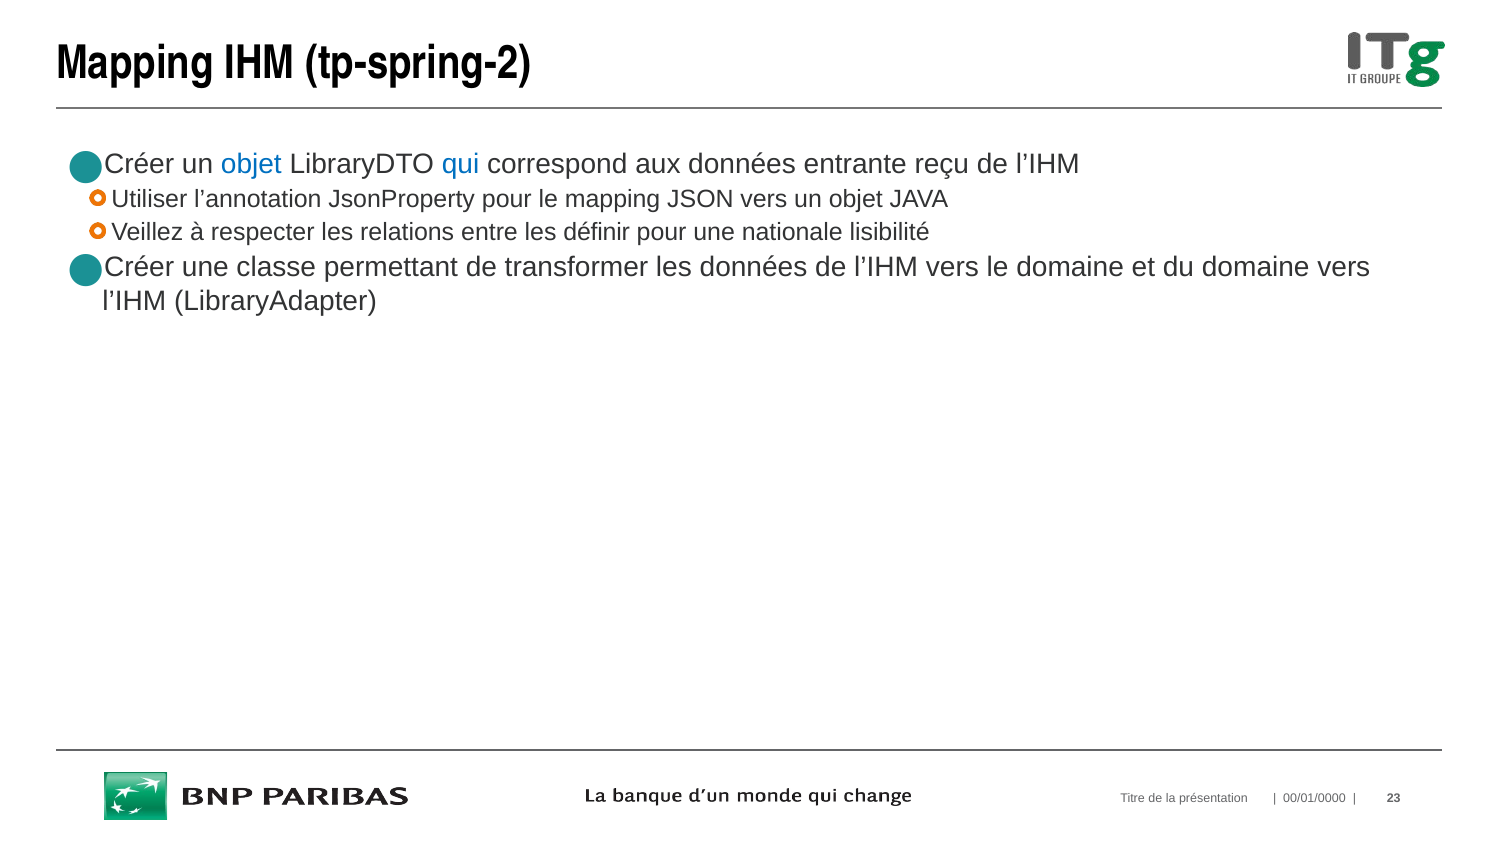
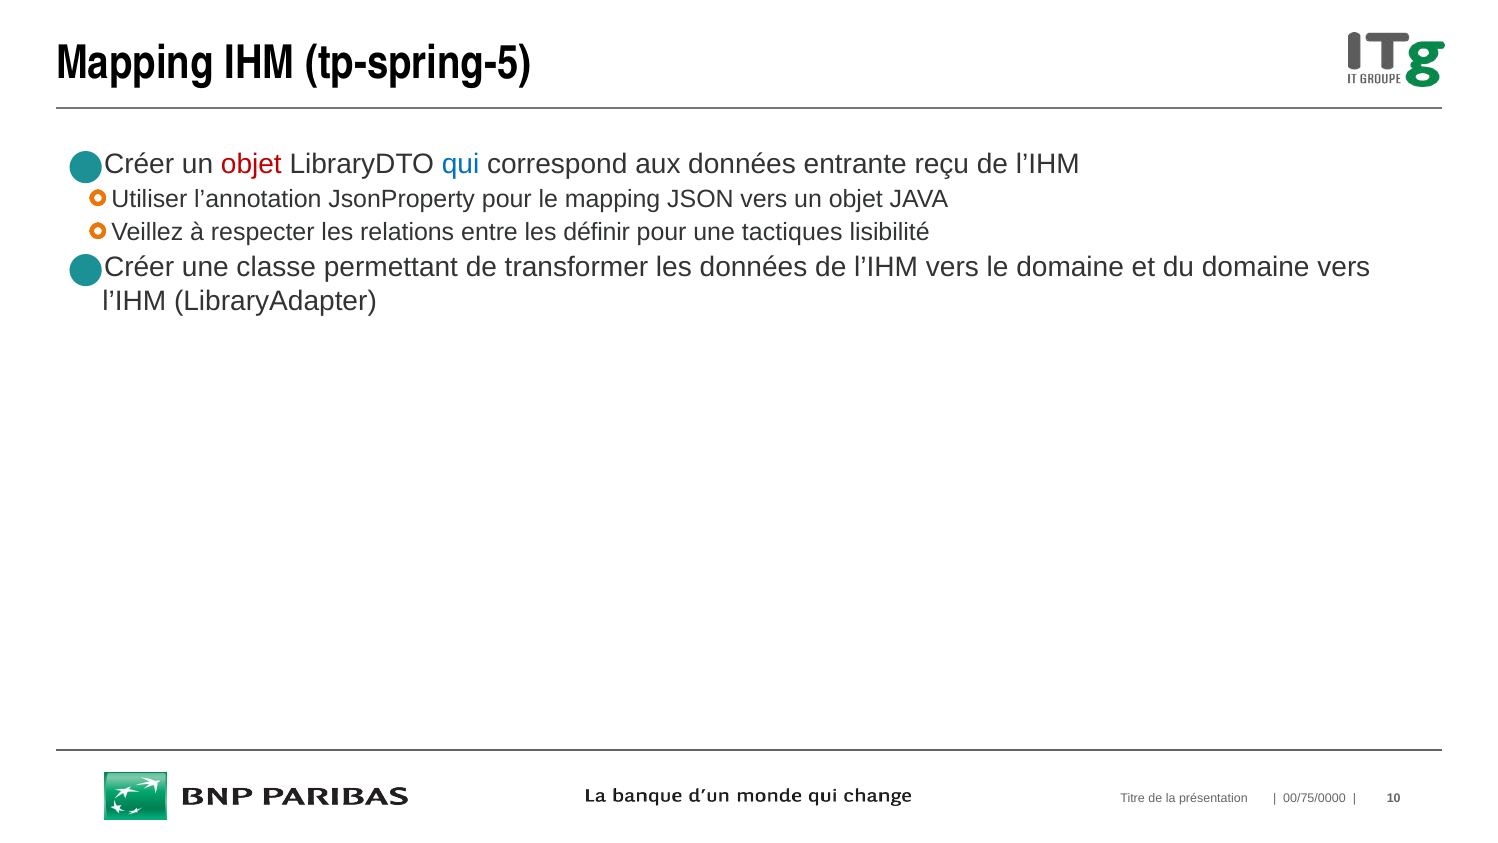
tp-spring-2: tp-spring-2 -> tp-spring-5
objet at (251, 164) colour: blue -> red
nationale: nationale -> tactiques
00/01/0000: 00/01/0000 -> 00/75/0000
23: 23 -> 10
